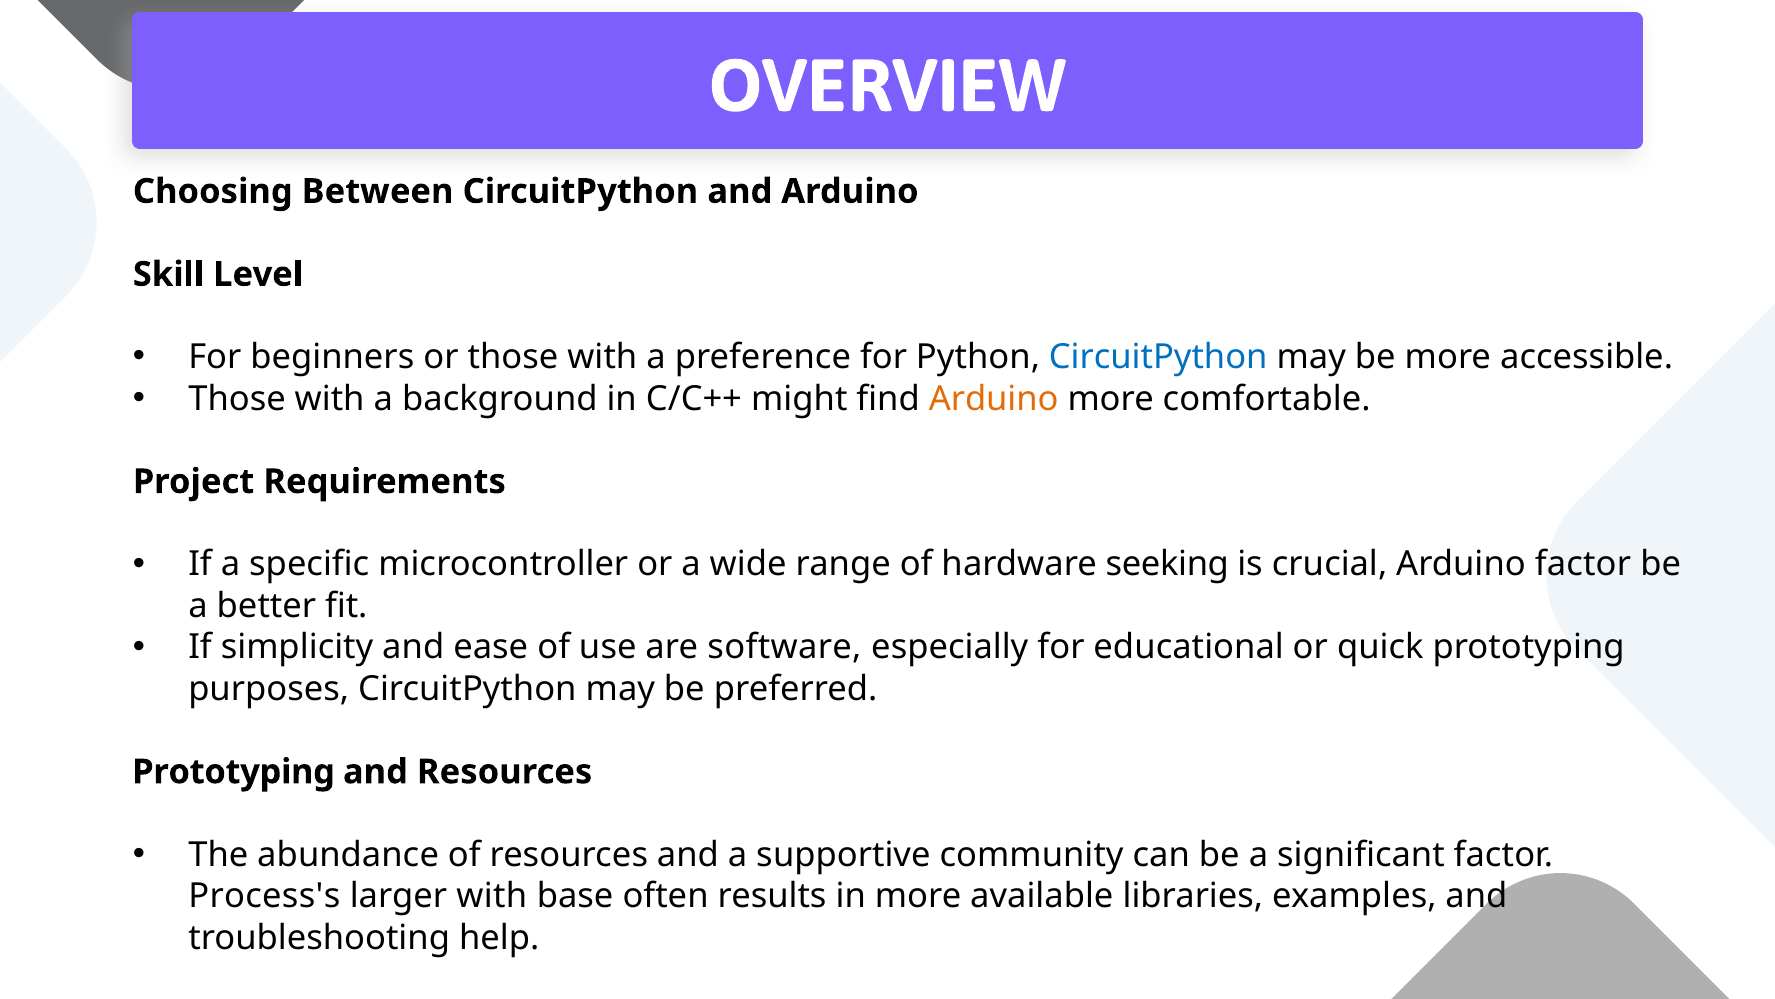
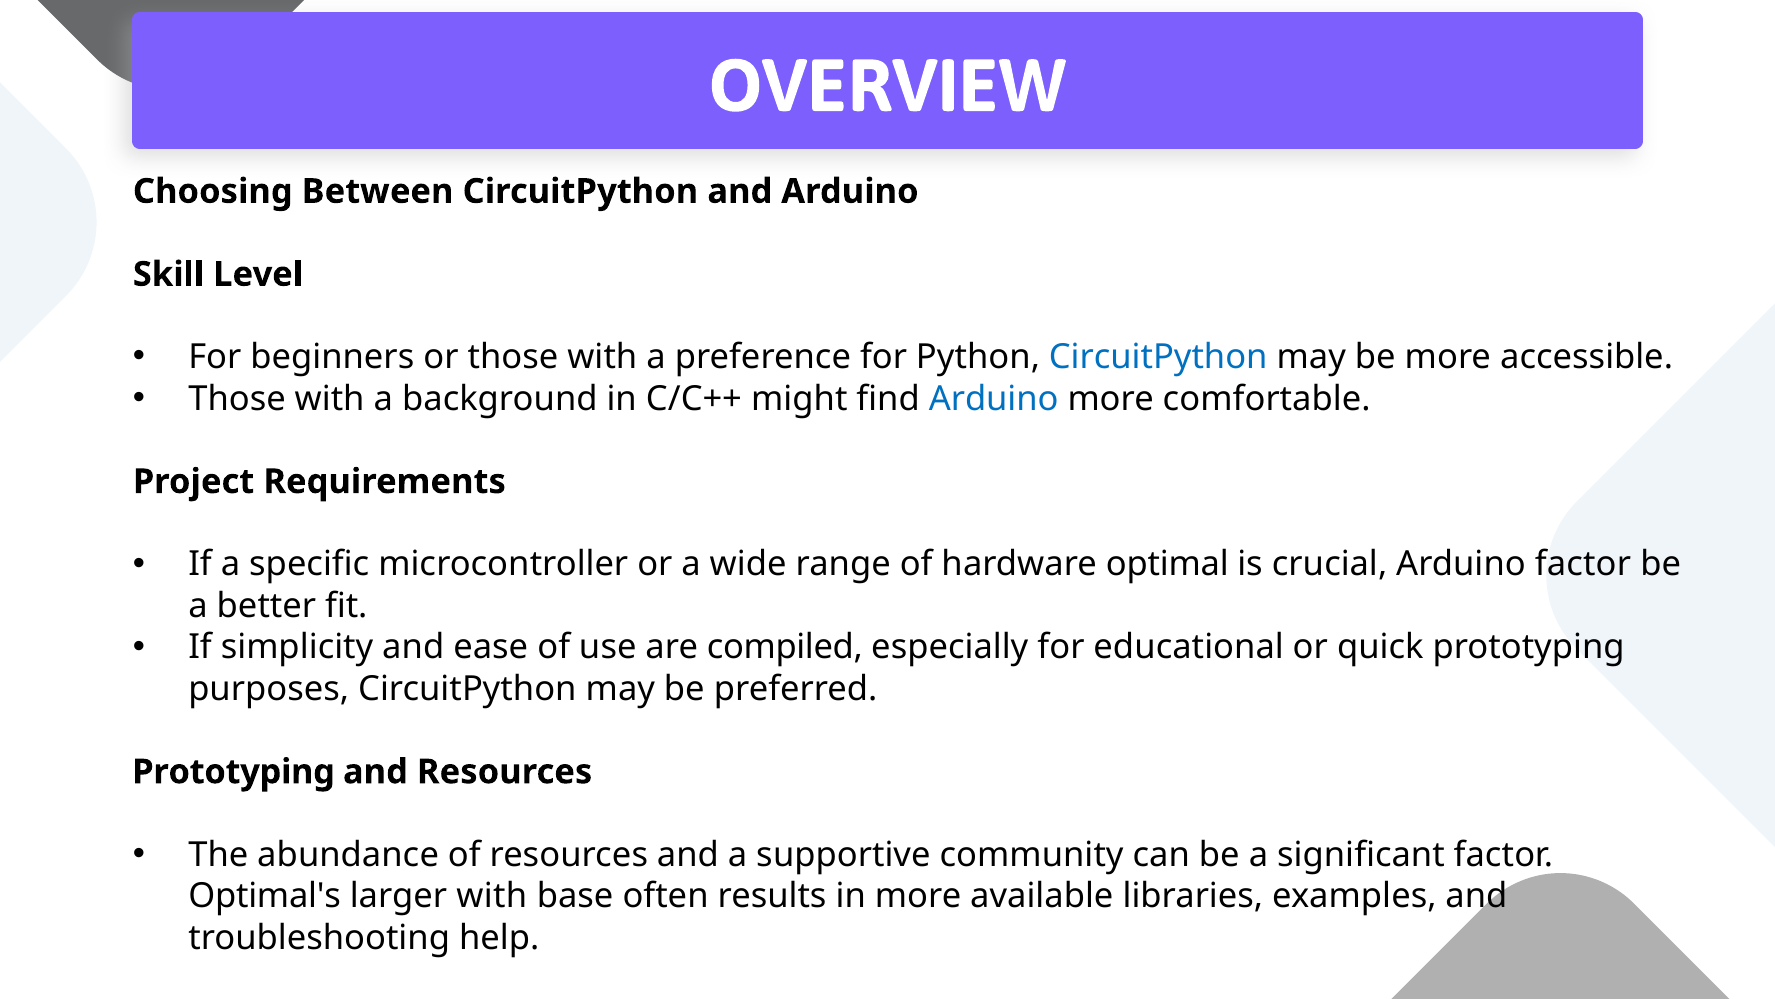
Arduino at (994, 399) colour: orange -> blue
seeking: seeking -> optimal
software: software -> compiled
Process's: Process's -> Optimal's
